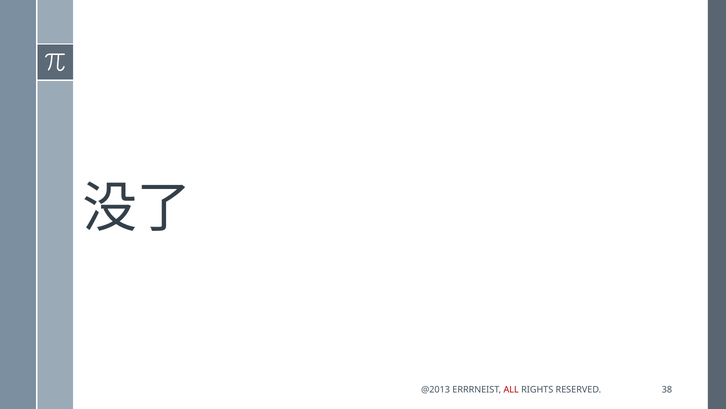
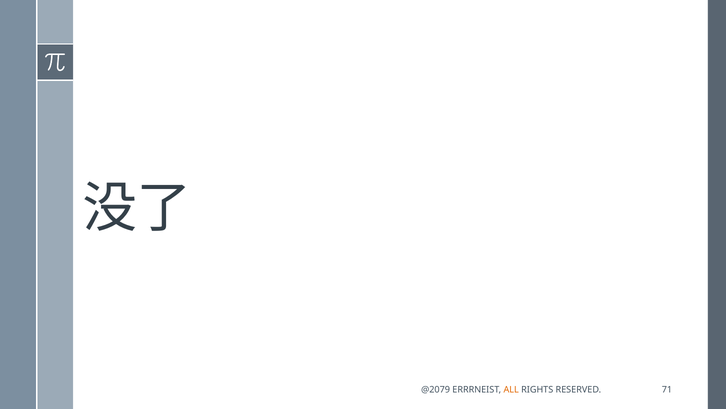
@2013: @2013 -> @2079
ALL colour: red -> orange
38: 38 -> 71
